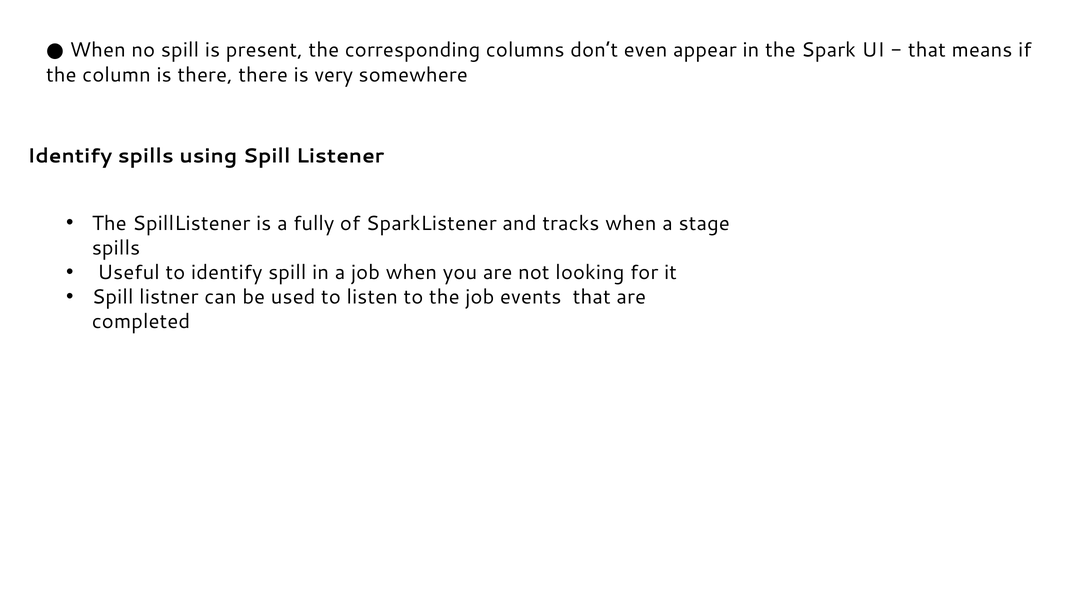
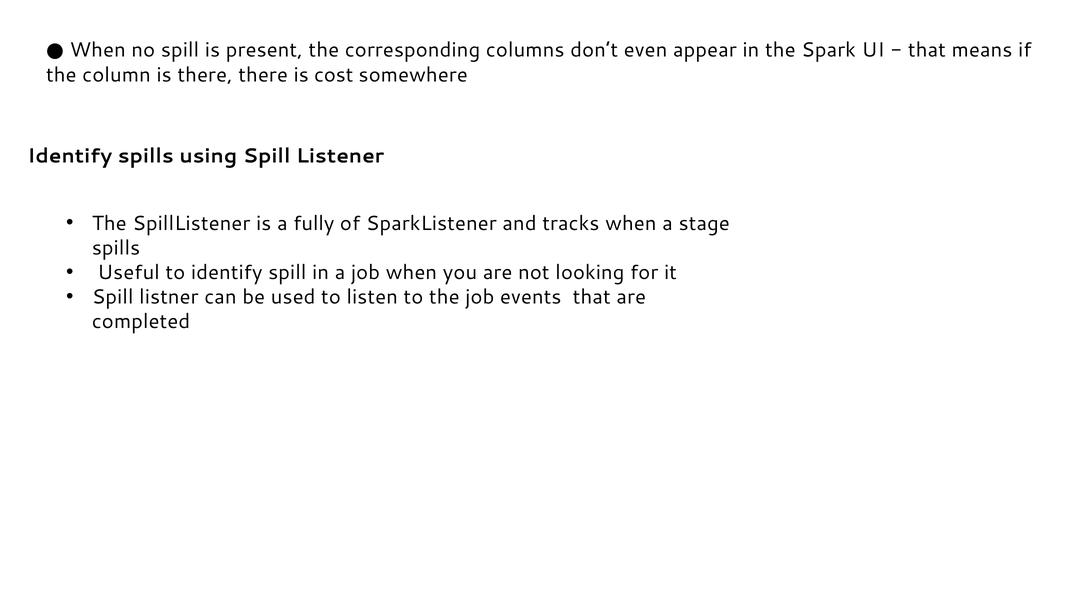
very: very -> cost
